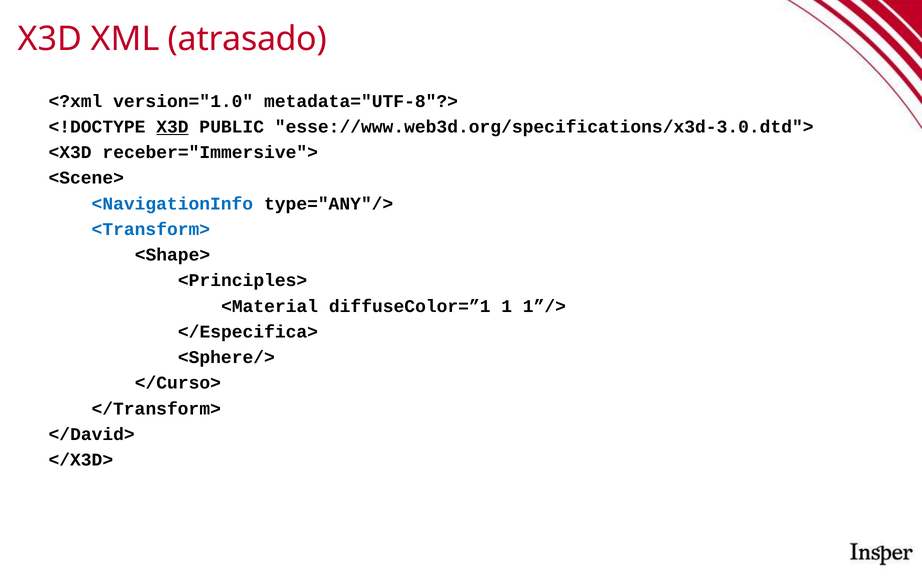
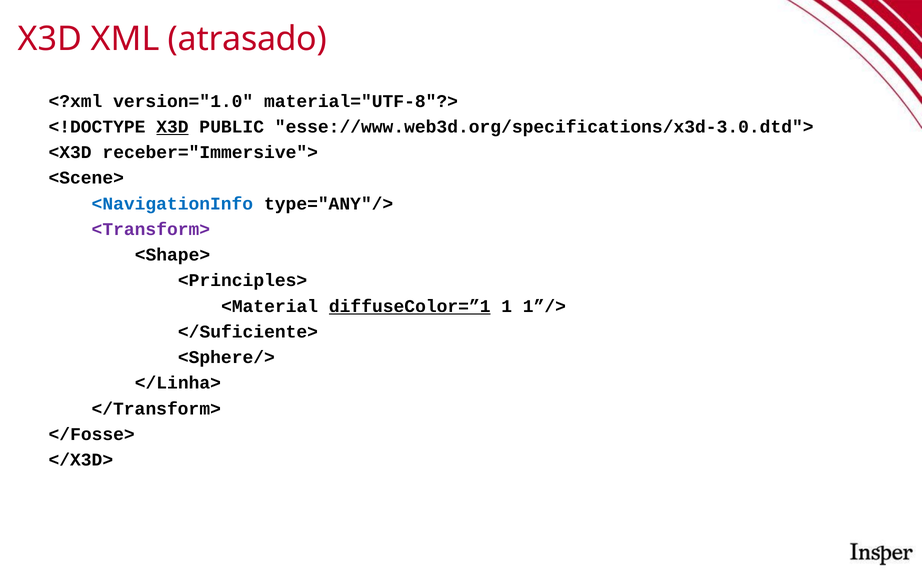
metadata="UTF-8"?>: metadata="UTF-8"?> -> material="UTF-8"?>
<Transform> colour: blue -> purple
diffuseColor=”1 underline: none -> present
</Especifica>: </Especifica> -> </Suficiente>
</Curso>: </Curso> -> </Linha>
</David>: </David> -> </Fosse>
